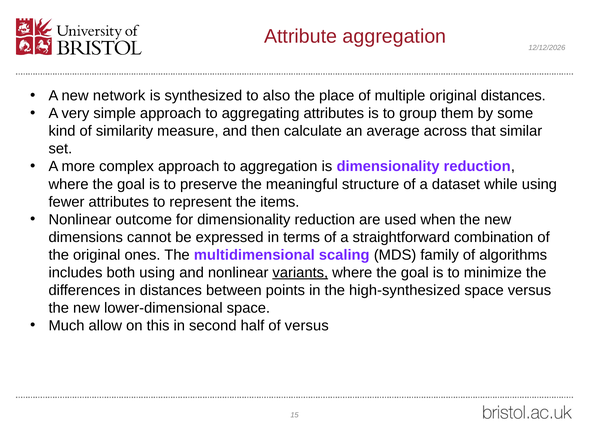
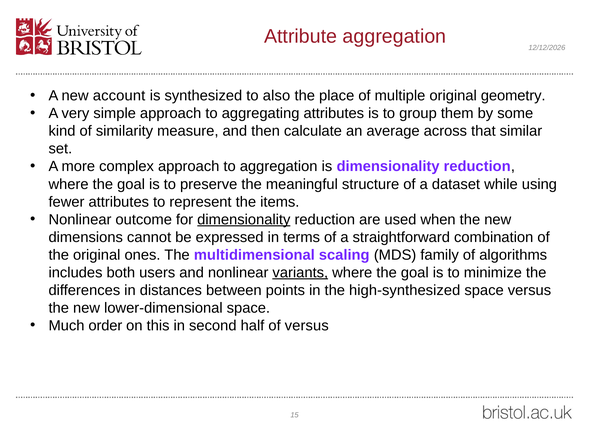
network: network -> account
original distances: distances -> geometry
dimensionality at (244, 219) underline: none -> present
both using: using -> users
allow: allow -> order
